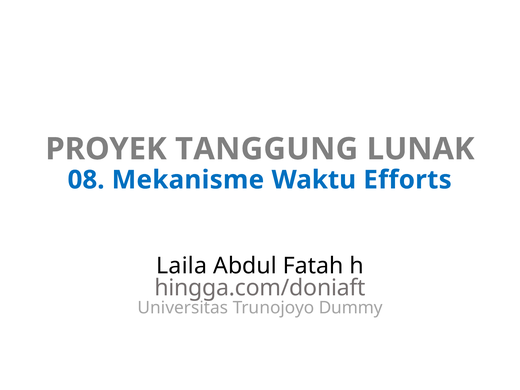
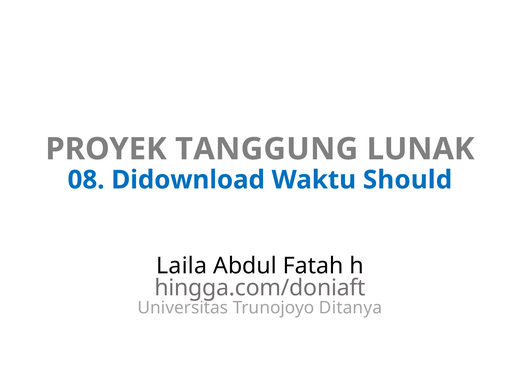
Mekanisme: Mekanisme -> Didownload
Efforts: Efforts -> Should
Dummy: Dummy -> Ditanya
